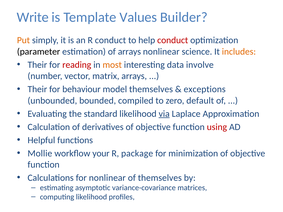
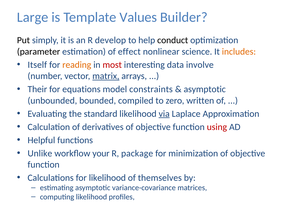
Write: Write -> Large
Put colour: orange -> black
R conduct: conduct -> develop
conduct at (173, 40) colour: red -> black
of arrays: arrays -> effect
Their at (37, 65): Their -> Itself
reading colour: red -> orange
most colour: orange -> red
matrix underline: none -> present
behaviour: behaviour -> equations
model themselves: themselves -> constraints
exceptions at (205, 89): exceptions -> asymptotic
default: default -> written
Mollie: Mollie -> Unlike
for nonlinear: nonlinear -> likelihood
